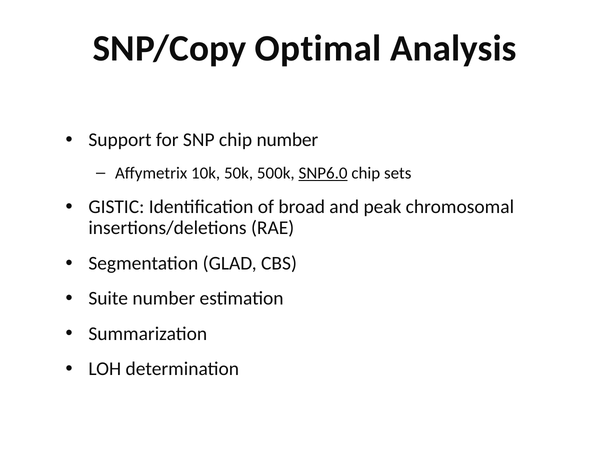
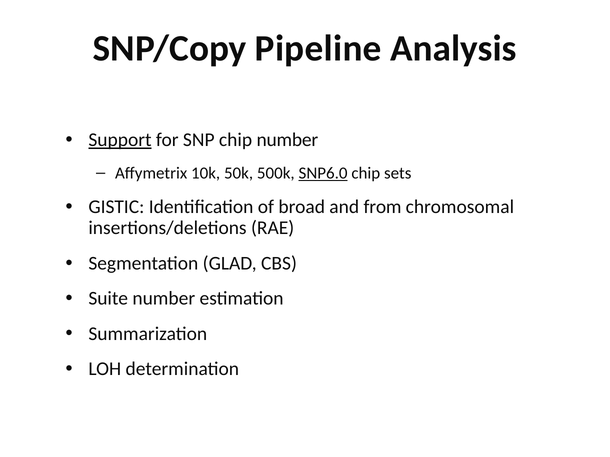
Optimal: Optimal -> Pipeline
Support underline: none -> present
peak: peak -> from
